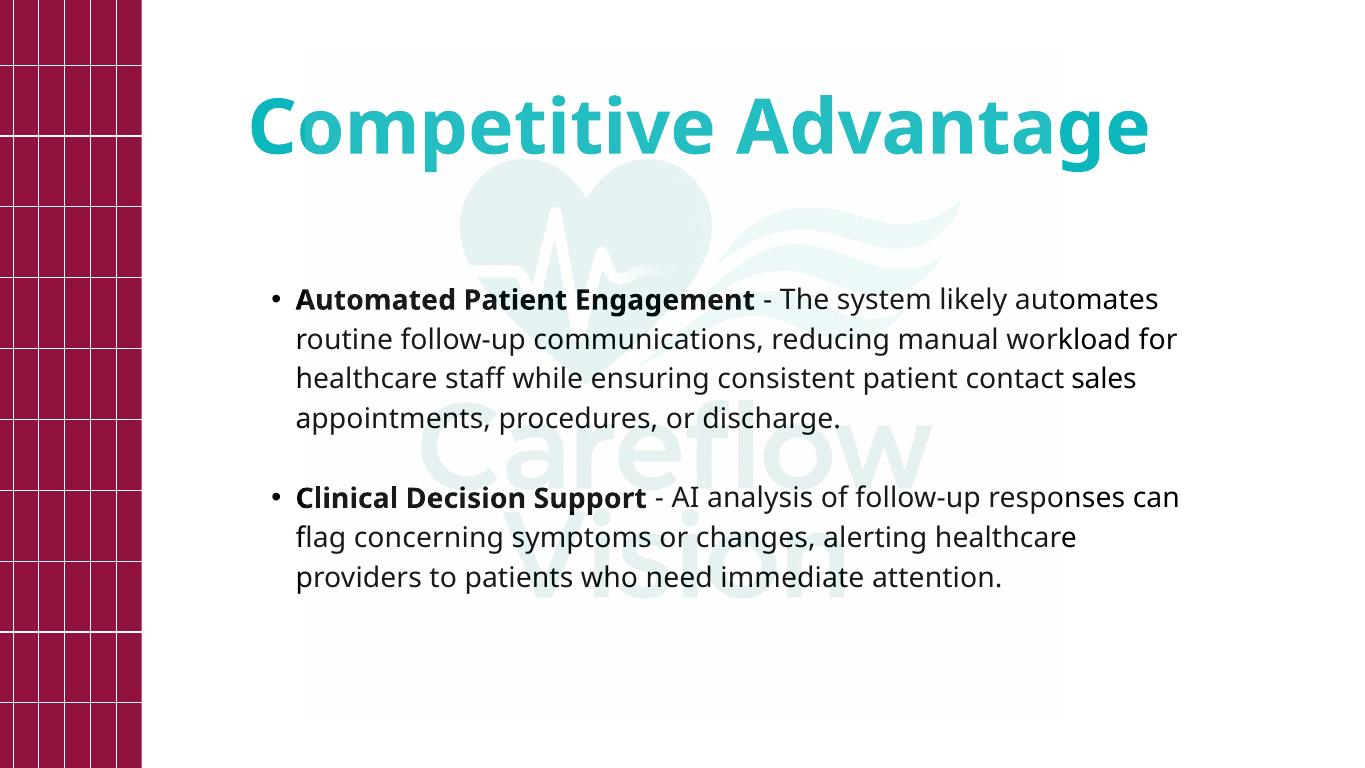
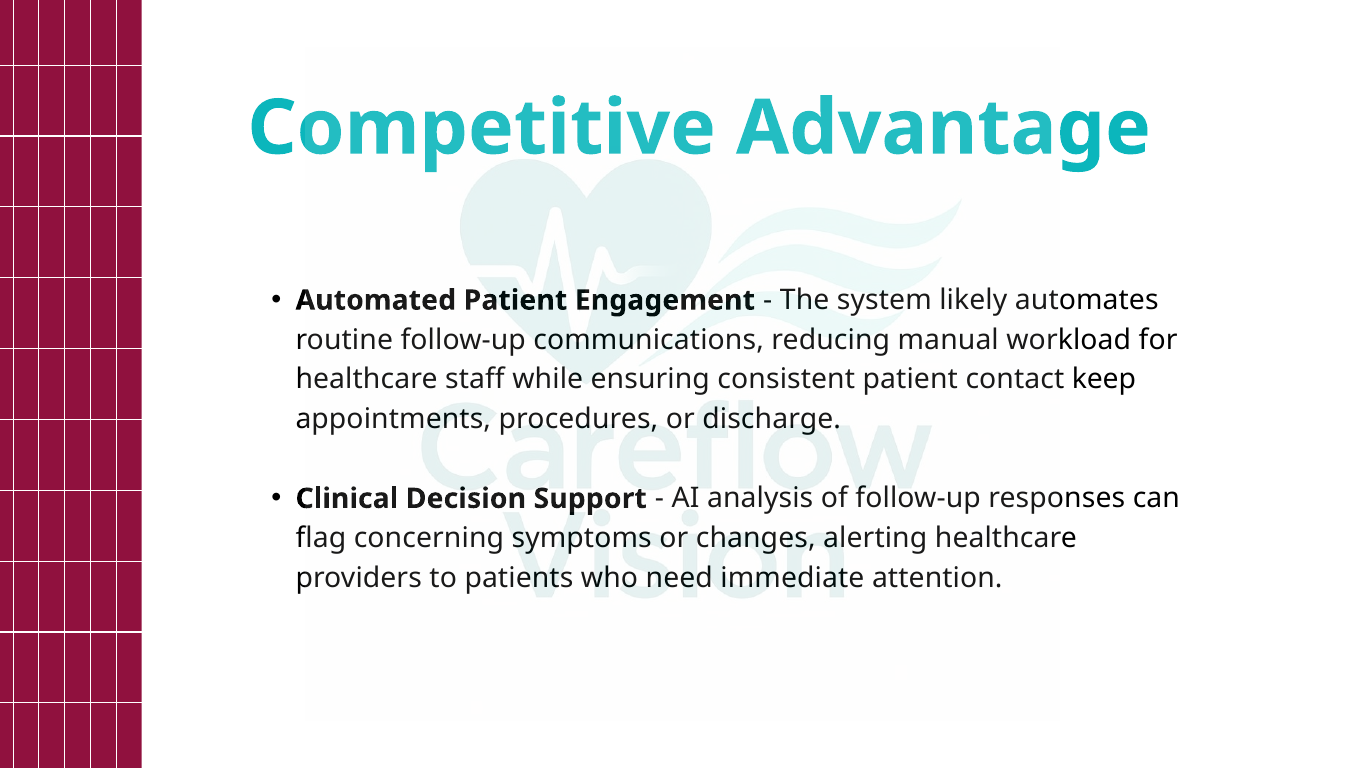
sales: sales -> keep
